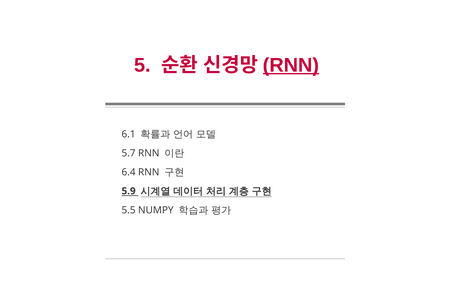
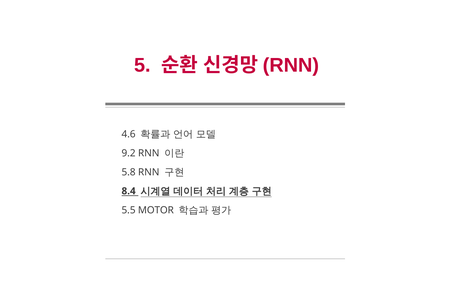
RNN at (291, 65) underline: present -> none
6.1: 6.1 -> 4.6
5.7: 5.7 -> 9.2
6.4: 6.4 -> 5.8
5.9: 5.9 -> 8.4
NUMPY: NUMPY -> MOTOR
